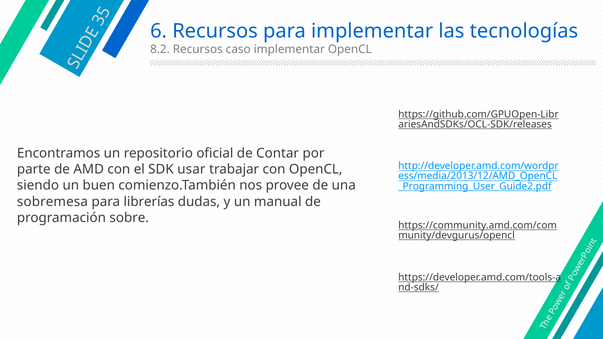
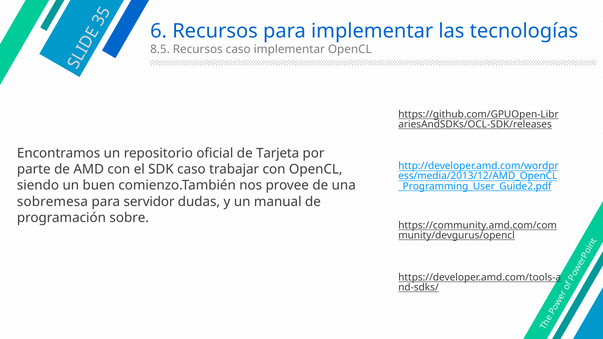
8.2: 8.2 -> 8.5
Contar: Contar -> Tarjeta
SDK usar: usar -> caso
librerías: librerías -> servidor
